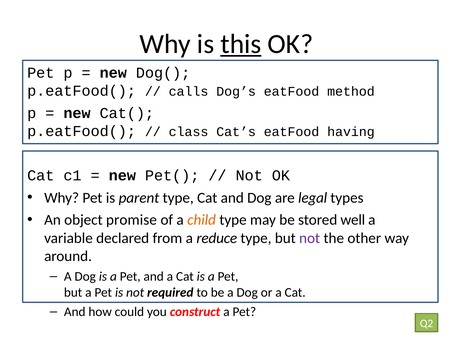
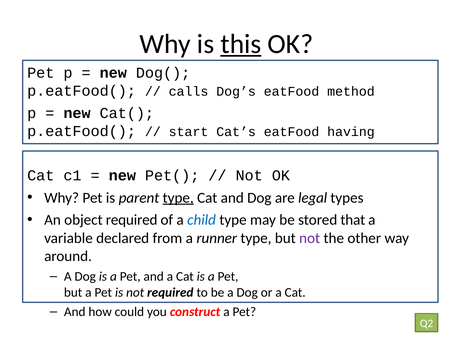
class: class -> start
type at (178, 198) underline: none -> present
object promise: promise -> required
child colour: orange -> blue
well: well -> that
reduce: reduce -> runner
